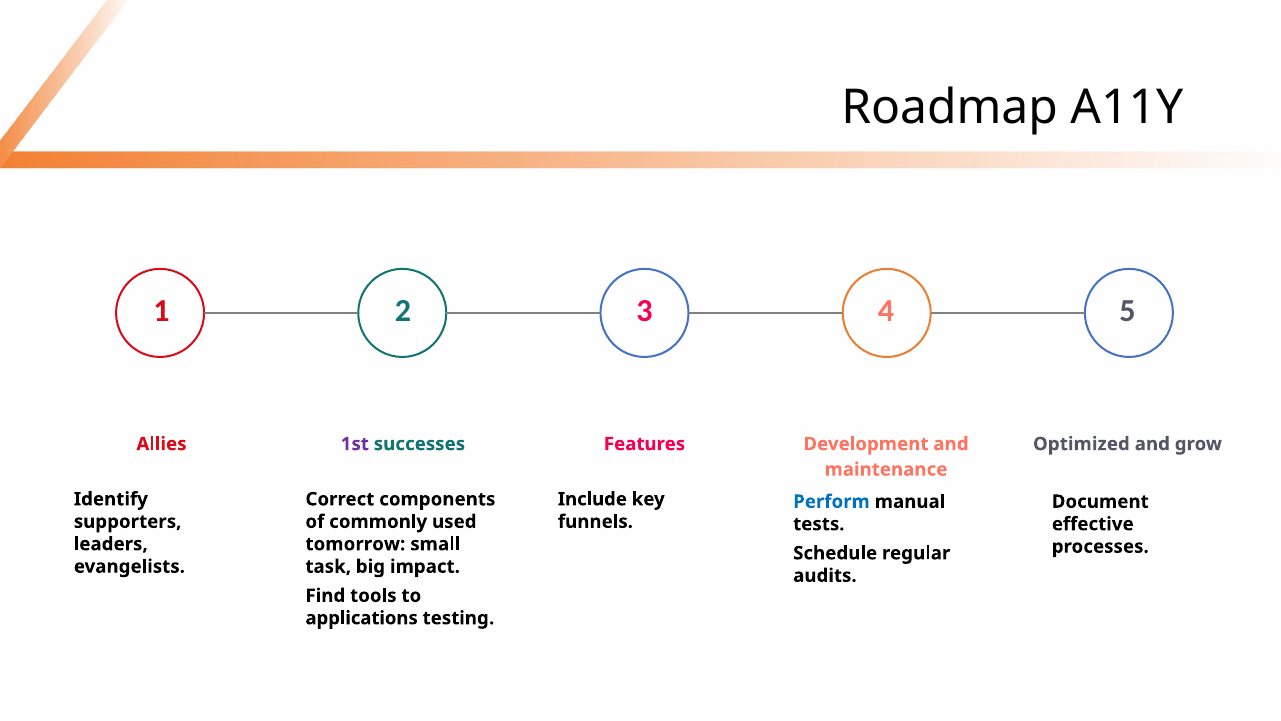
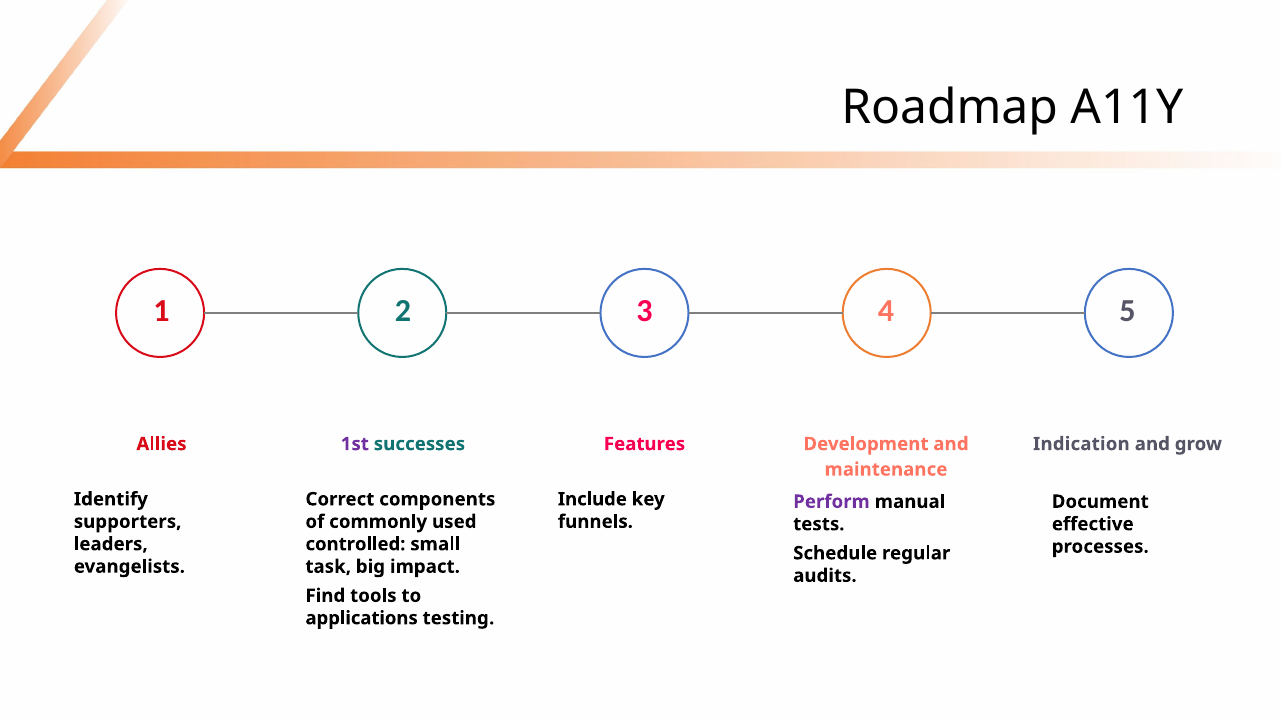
Optimized: Optimized -> Indication
Perform colour: blue -> purple
tomorrow: tomorrow -> controlled
